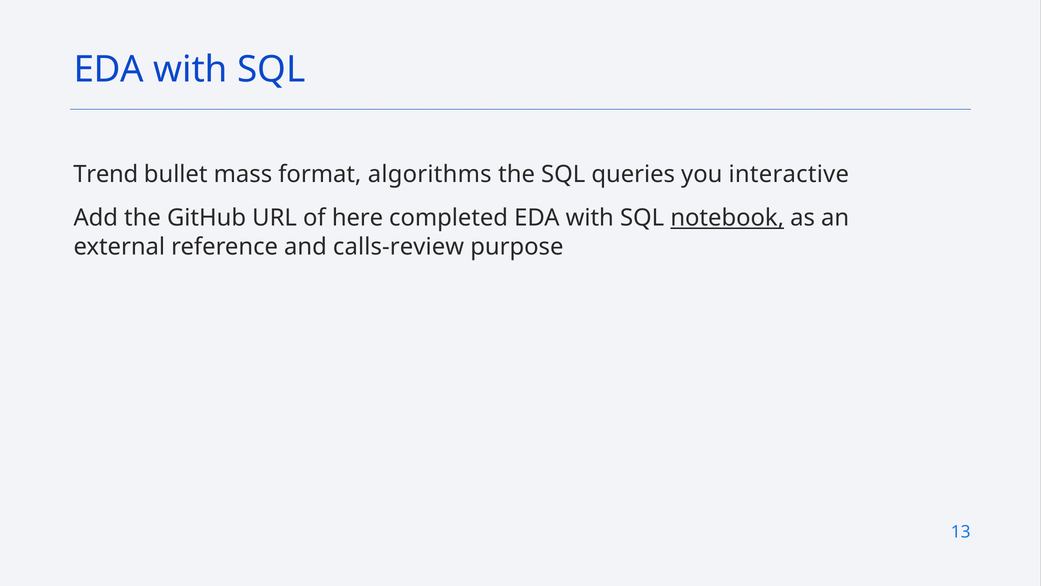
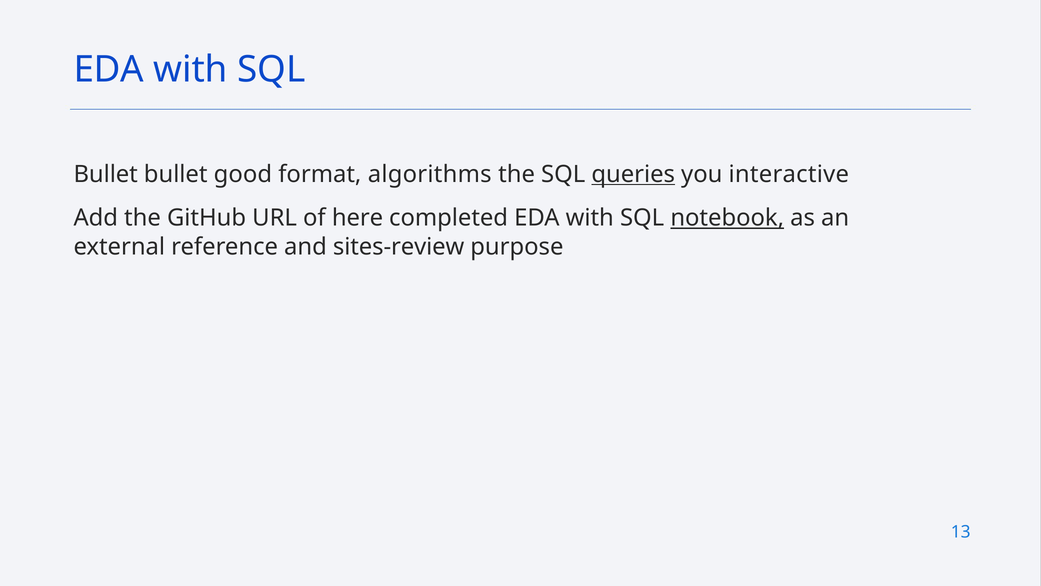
Trend at (106, 174): Trend -> Bullet
mass: mass -> good
queries underline: none -> present
calls-review: calls-review -> sites-review
